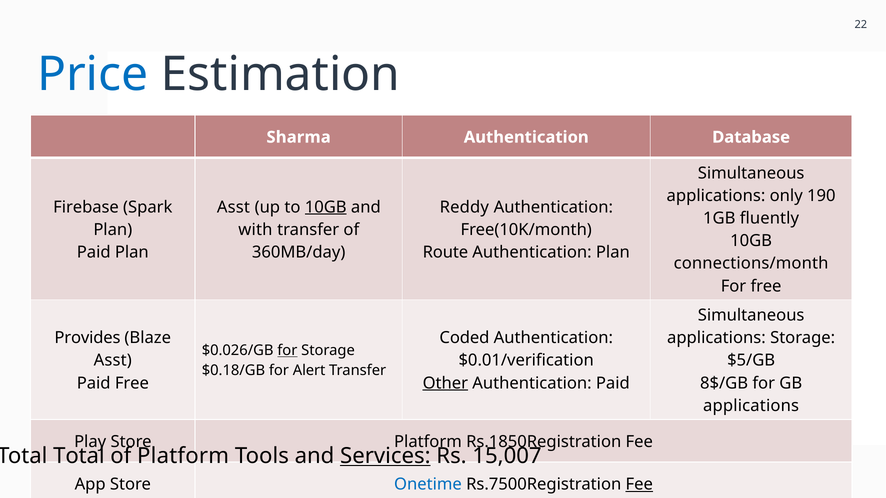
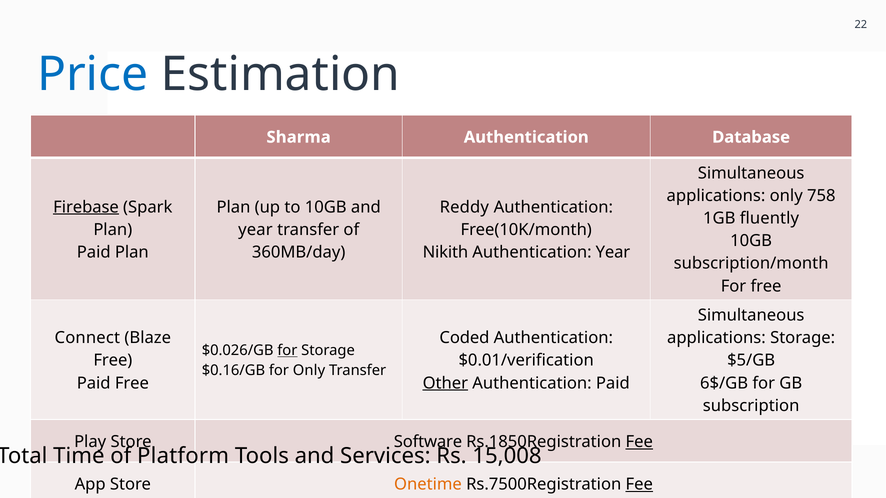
190: 190 -> 758
Firebase underline: none -> present
Asst at (233, 207): Asst -> Plan
10GB at (326, 207) underline: present -> none
with at (255, 230): with -> year
Route: Route -> Nikith
Authentication Plan: Plan -> Year
connections/month: connections/month -> subscription/month
Provides: Provides -> Connect
Asst at (113, 361): Asst -> Free
$0.18/GB: $0.18/GB -> $0.16/GB
for Alert: Alert -> Only
8$/GB: 8$/GB -> 6$/GB
applications at (751, 406): applications -> subscription
Store Platform: Platform -> Software
Fee at (639, 442) underline: none -> present
Total at (79, 456): Total -> Time
Services underline: present -> none
15,007: 15,007 -> 15,008
Onetime colour: blue -> orange
